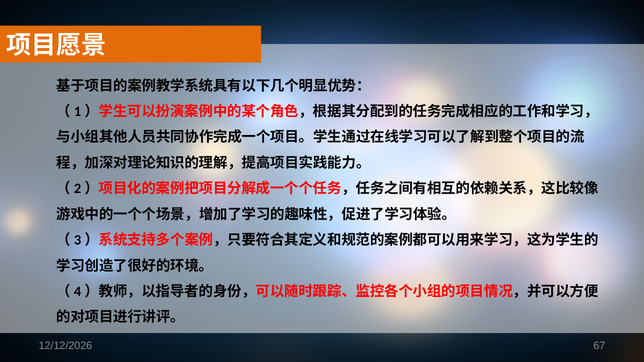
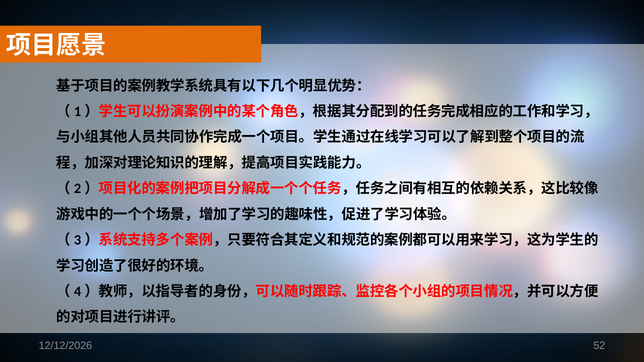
67: 67 -> 52
